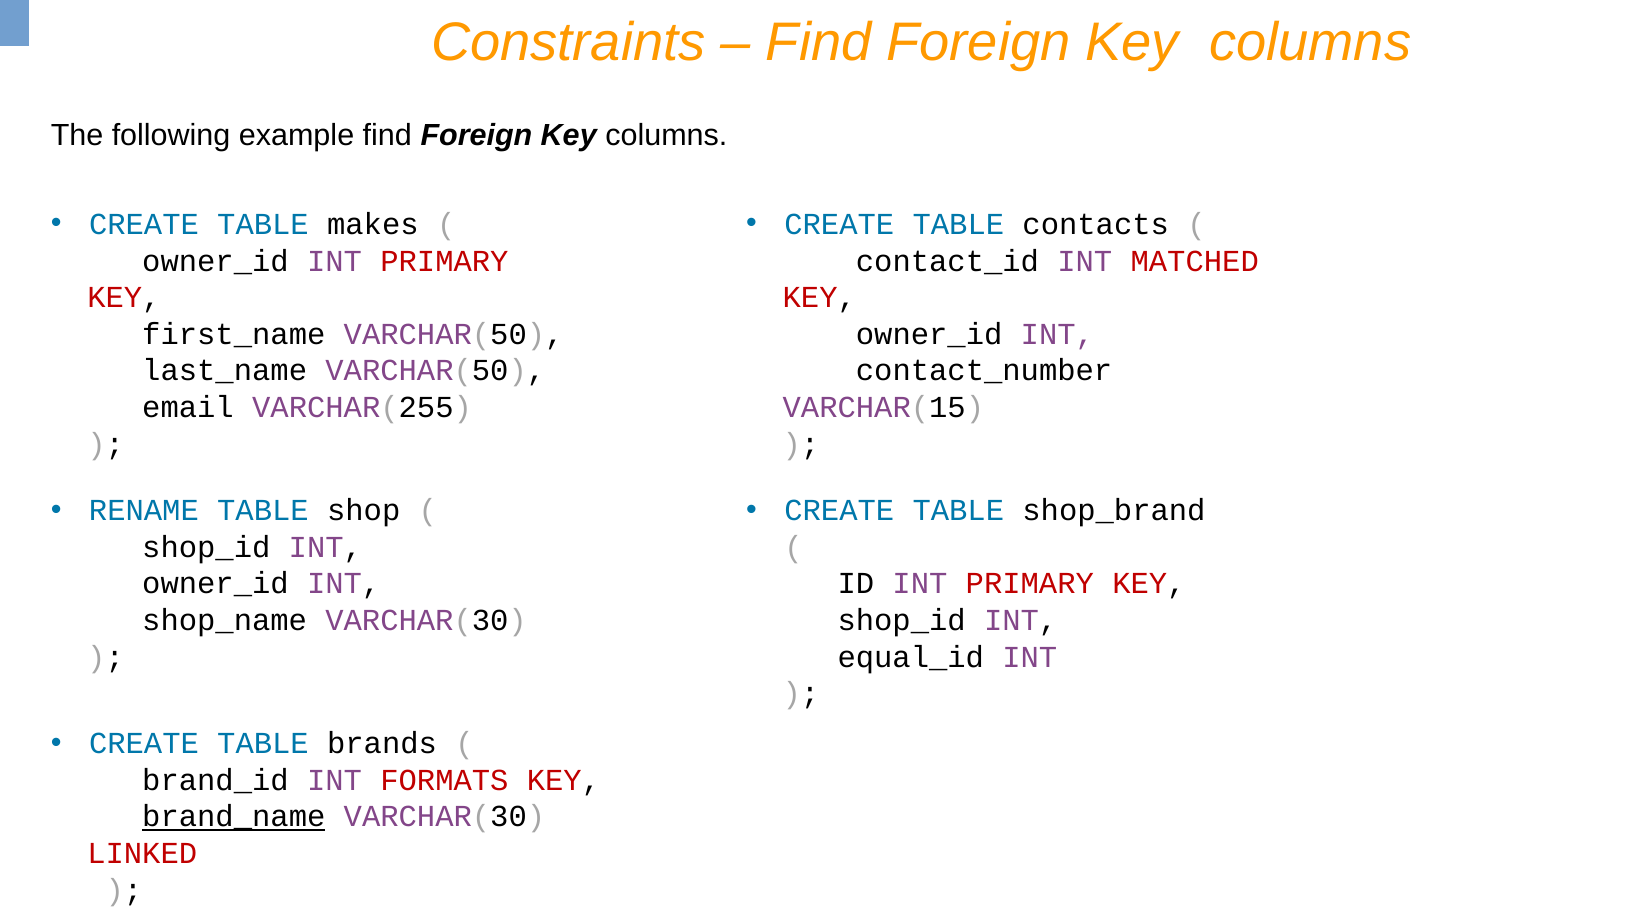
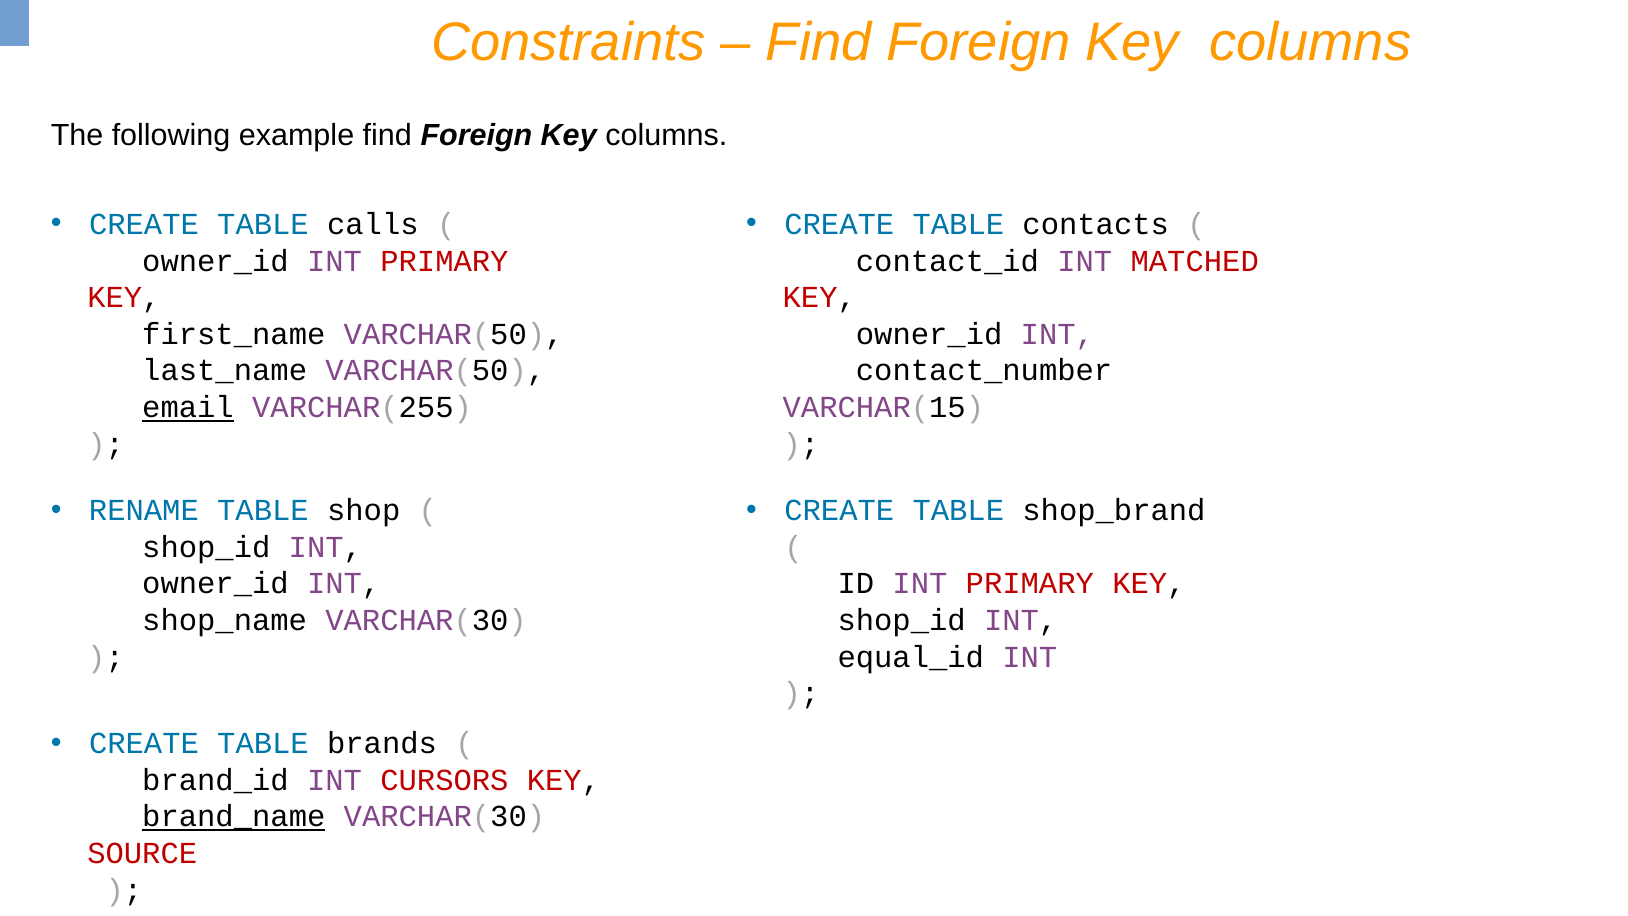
makes: makes -> calls
email underline: none -> present
FORMATS: FORMATS -> CURSORS
LINKED: LINKED -> SOURCE
